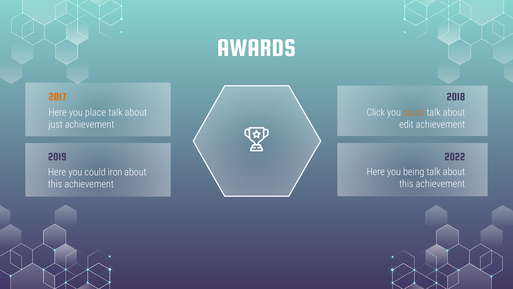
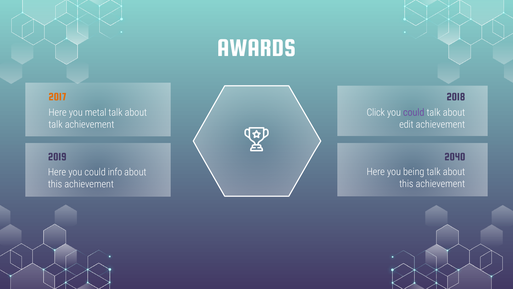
place: place -> metal
could at (414, 112) colour: orange -> purple
just at (56, 124): just -> talk
2022: 2022 -> 2040
iron: iron -> info
